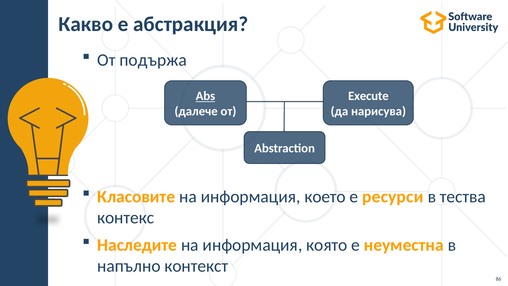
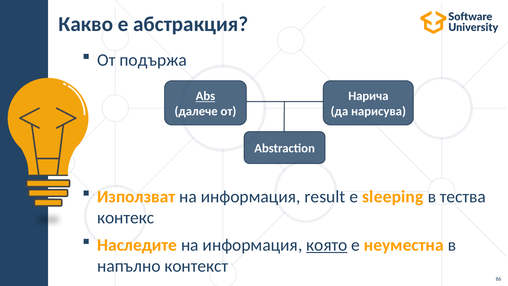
Execute: Execute -> Нарича
Класовите: Класовите -> Използват
което: което -> result
ресурси: ресурси -> sleeping
която underline: none -> present
